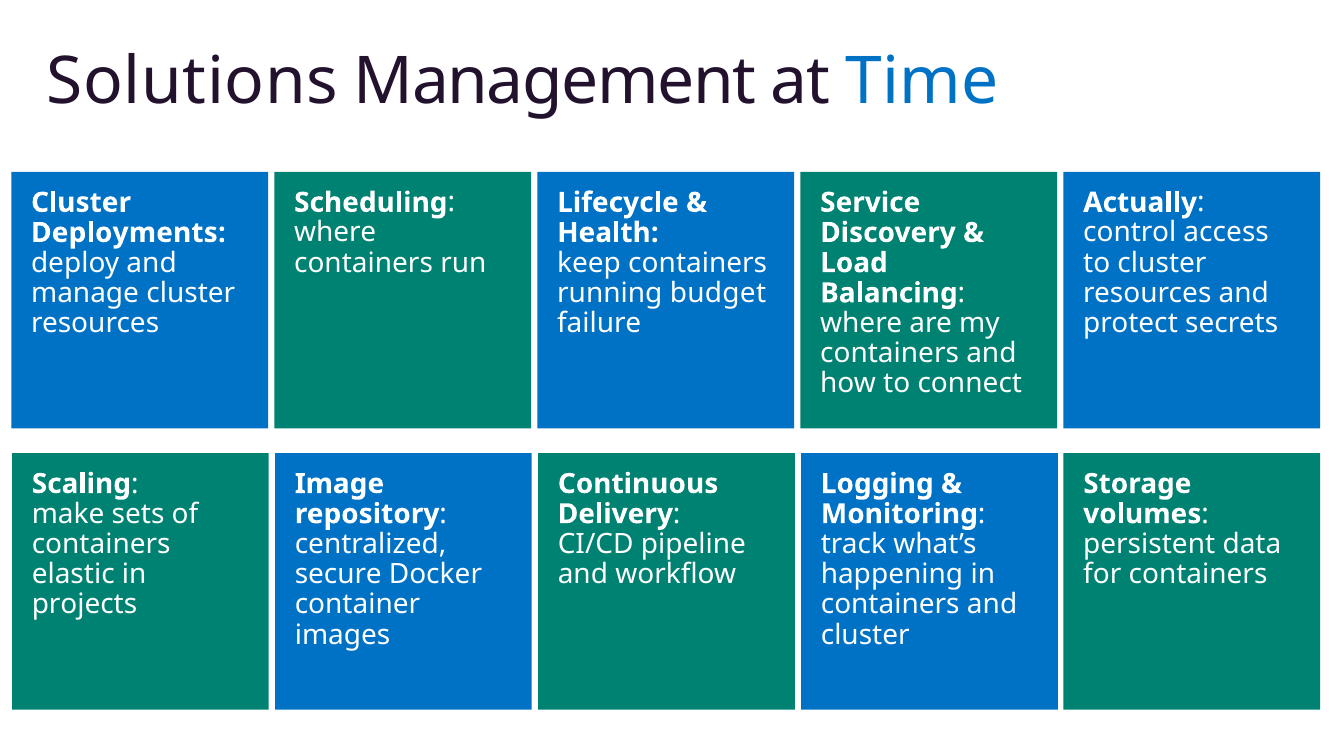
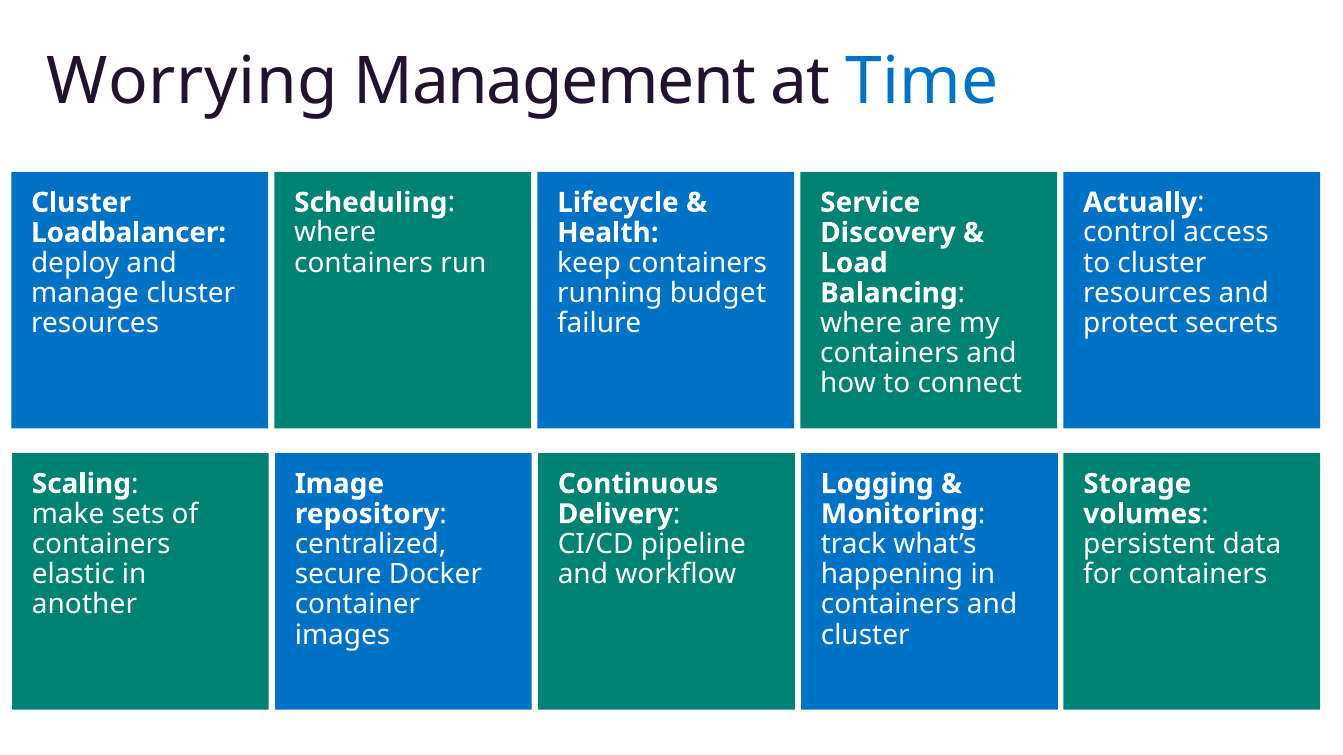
Solutions: Solutions -> Worrying
Deployments: Deployments -> Loadbalancer
projects: projects -> another
